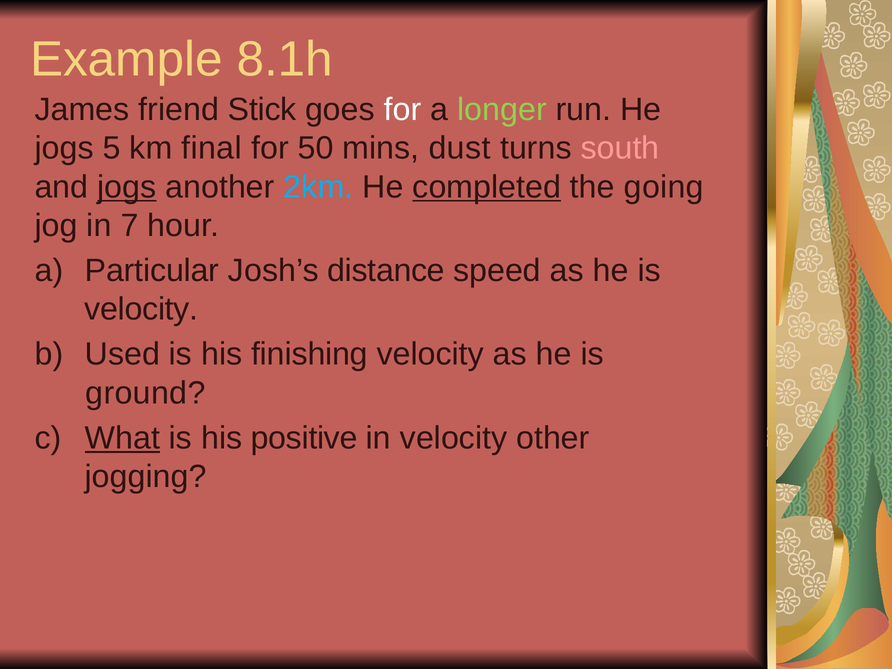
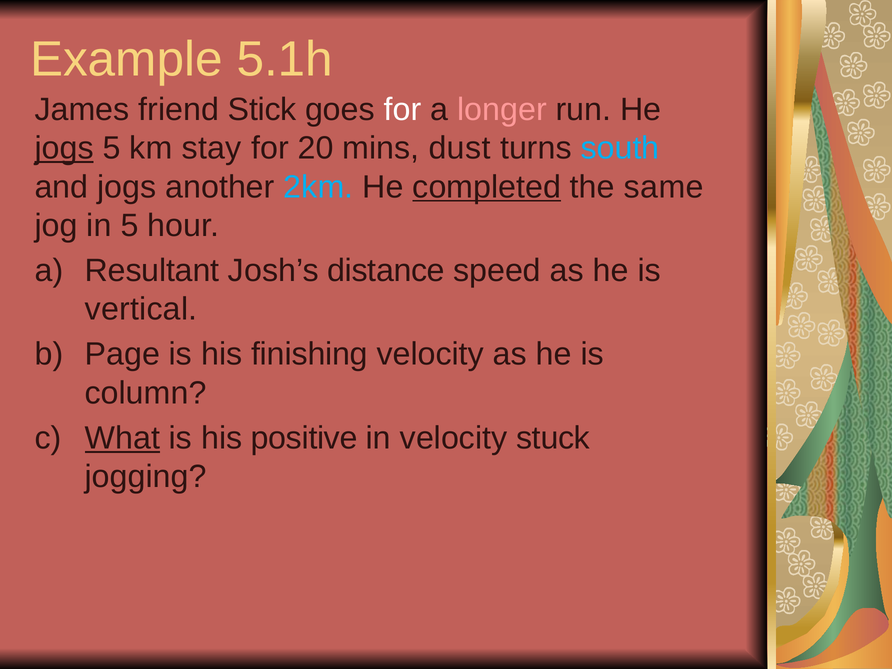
8.1h: 8.1h -> 5.1h
longer colour: light green -> pink
jogs at (64, 148) underline: none -> present
final: final -> stay
50: 50 -> 20
south colour: pink -> light blue
jogs at (127, 187) underline: present -> none
going: going -> same
in 7: 7 -> 5
Particular: Particular -> Resultant
velocity at (141, 309): velocity -> vertical
Used: Used -> Page
ground: ground -> column
other: other -> stuck
